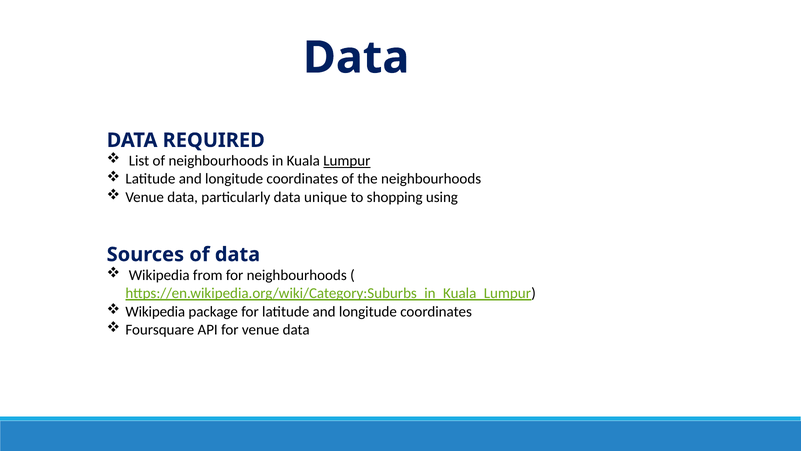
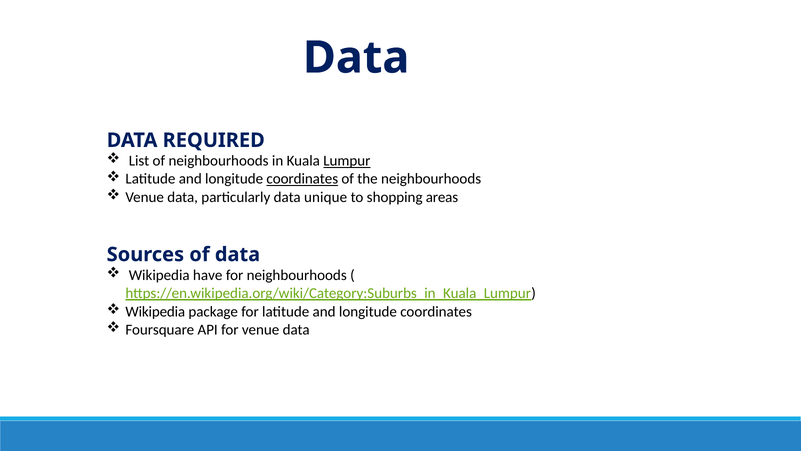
coordinates at (302, 179) underline: none -> present
using: using -> areas
from: from -> have
